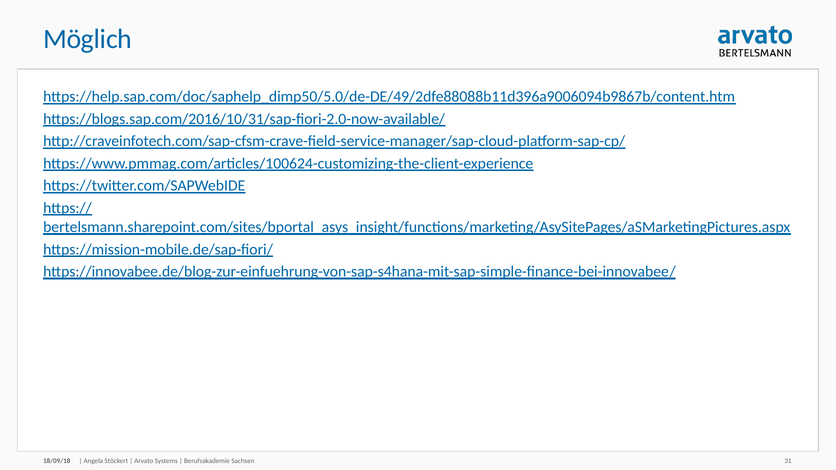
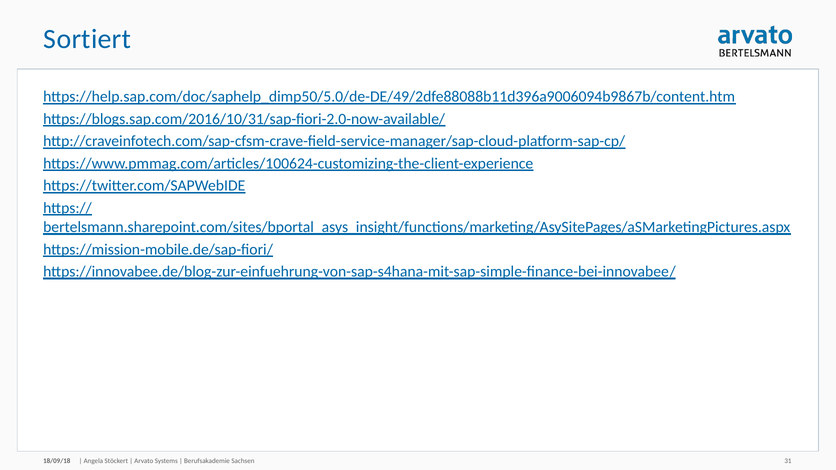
Möglich: Möglich -> Sortiert
